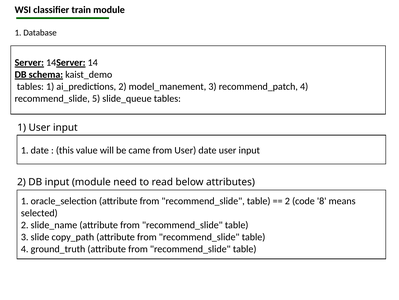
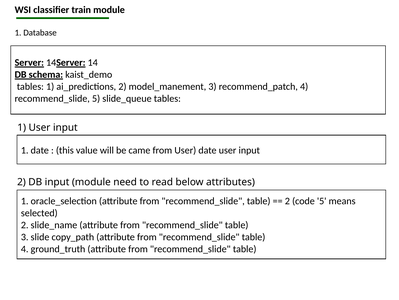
code 8: 8 -> 5
